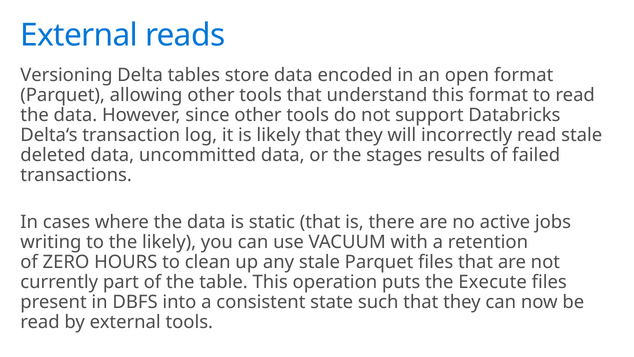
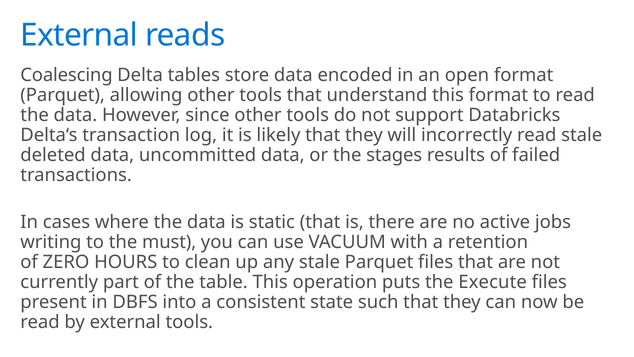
Versioning: Versioning -> Coalescing
the likely: likely -> must
